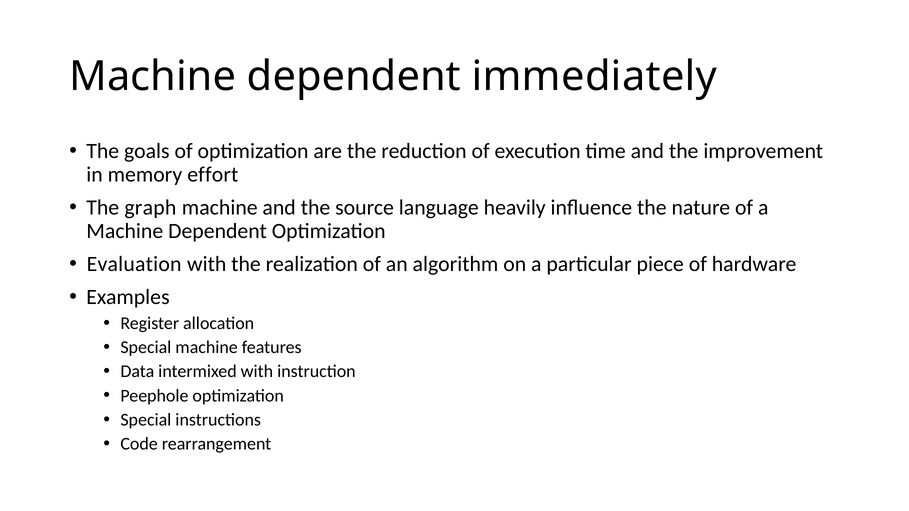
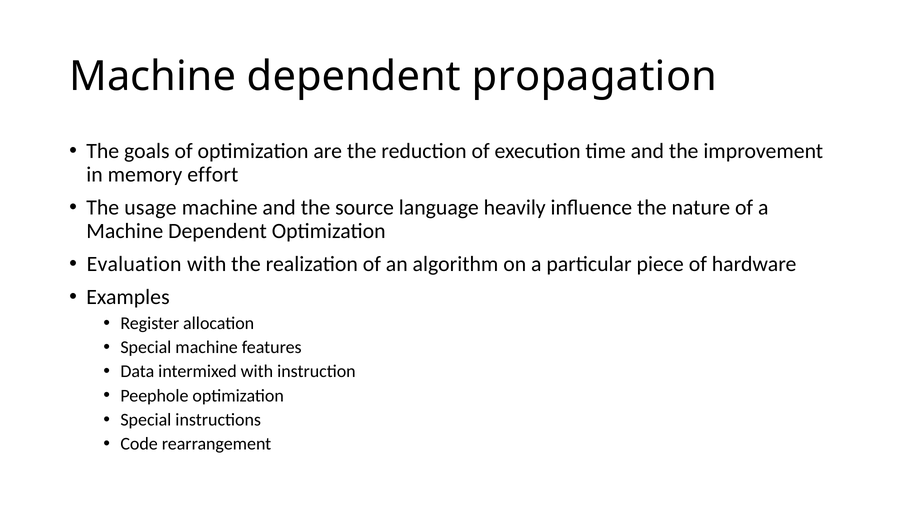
immediately: immediately -> propagation
graph: graph -> usage
